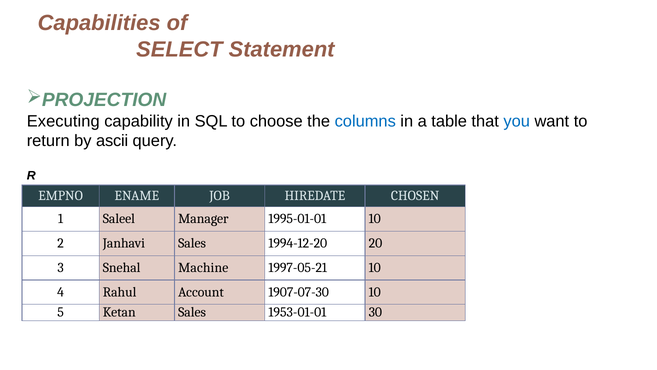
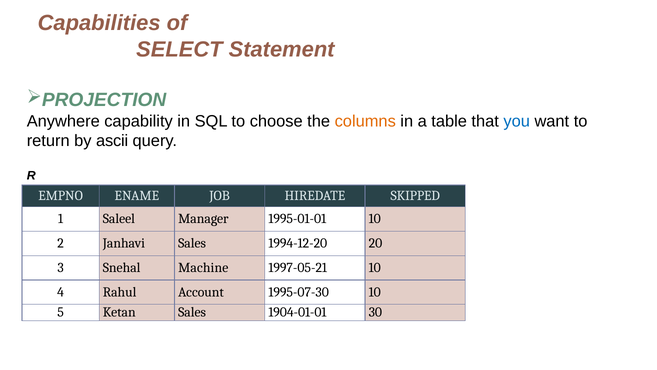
Executing: Executing -> Anywhere
columns colour: blue -> orange
CHOSEN: CHOSEN -> SKIPPED
1907-07-30: 1907-07-30 -> 1995-07-30
1953-01-01: 1953-01-01 -> 1904-01-01
